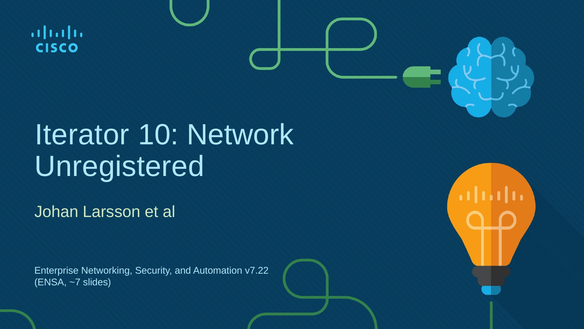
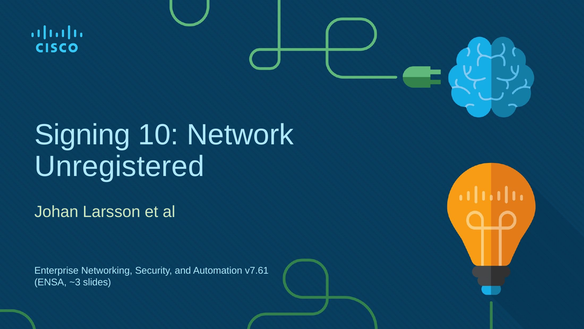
Iterator: Iterator -> Signing
v7.22: v7.22 -> v7.61
~7: ~7 -> ~3
